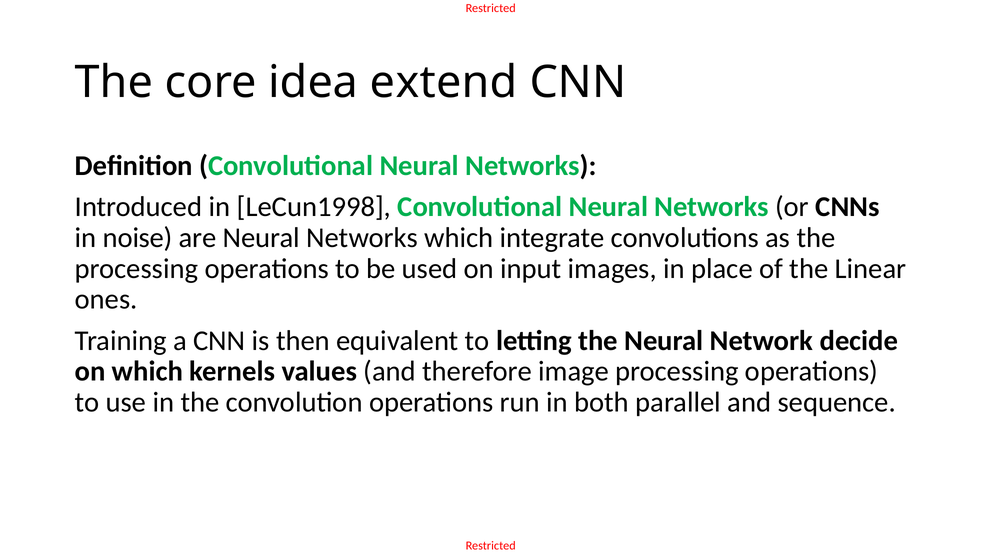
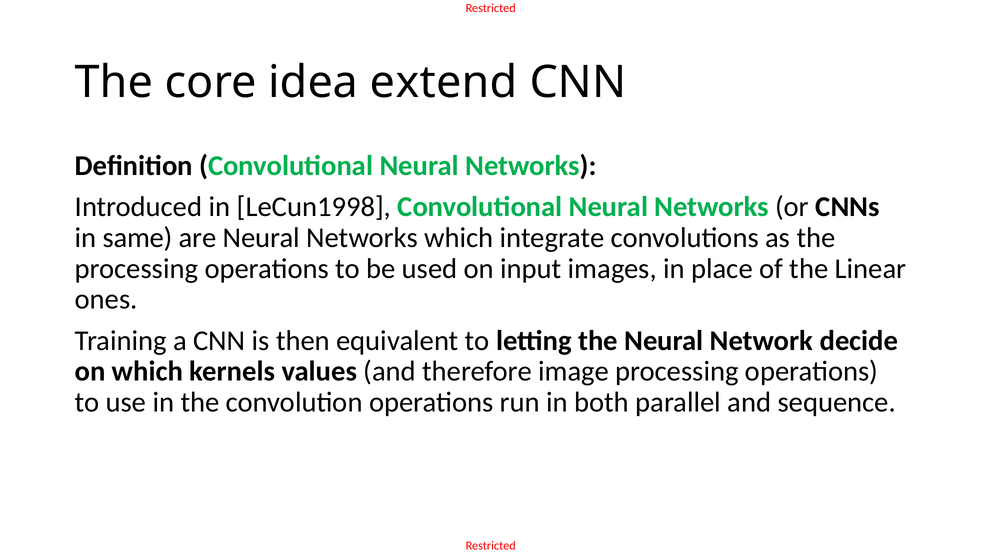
noise: noise -> same
